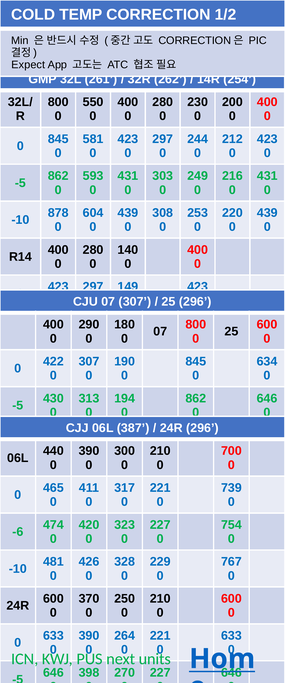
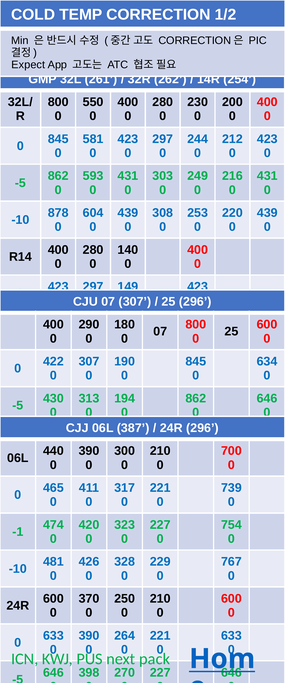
-6: -6 -> -1
units: units -> pack
